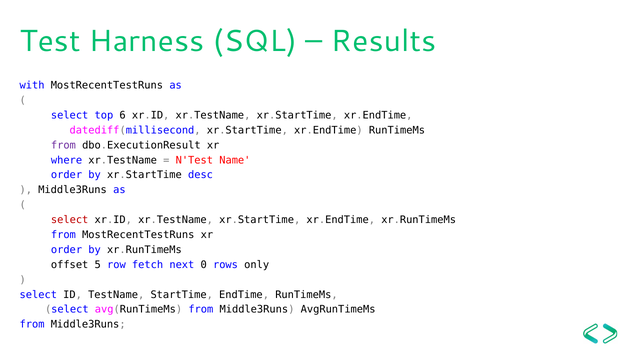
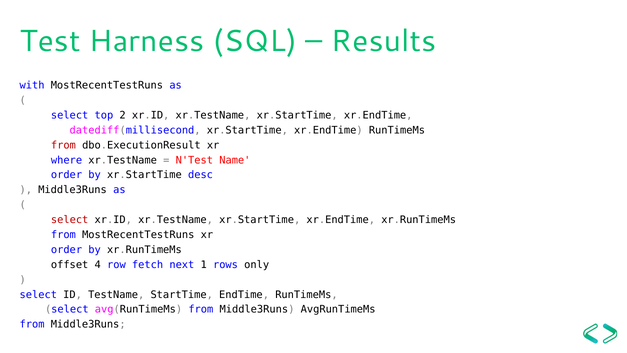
6: 6 -> 2
from at (63, 145) colour: purple -> red
5: 5 -> 4
0: 0 -> 1
